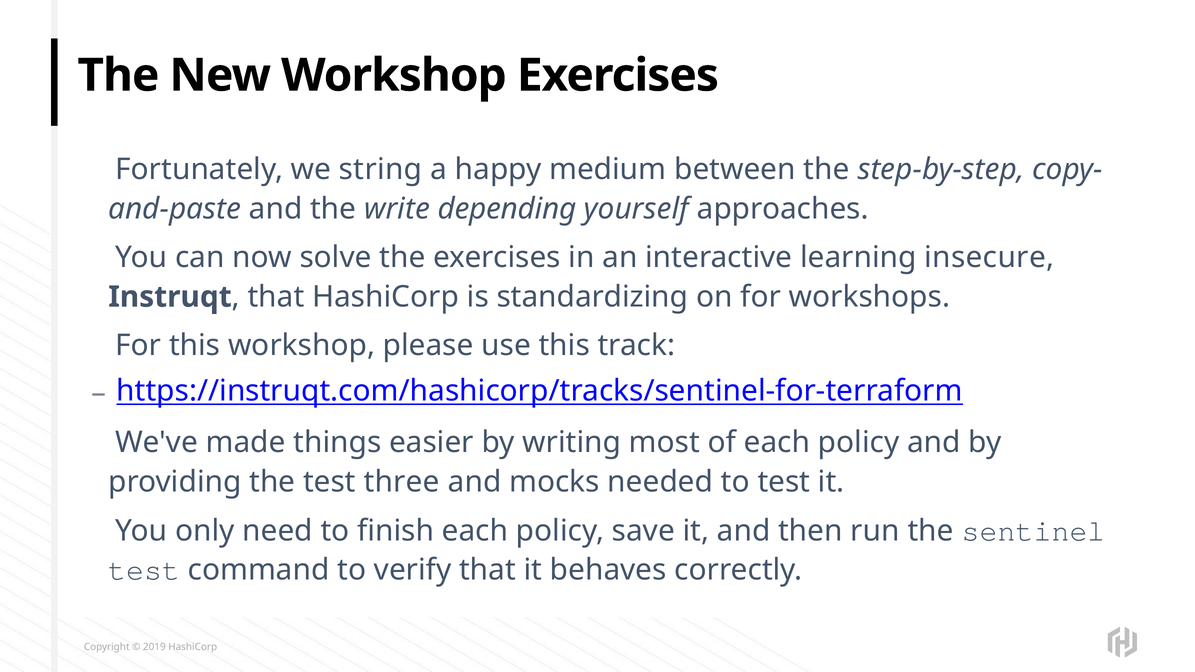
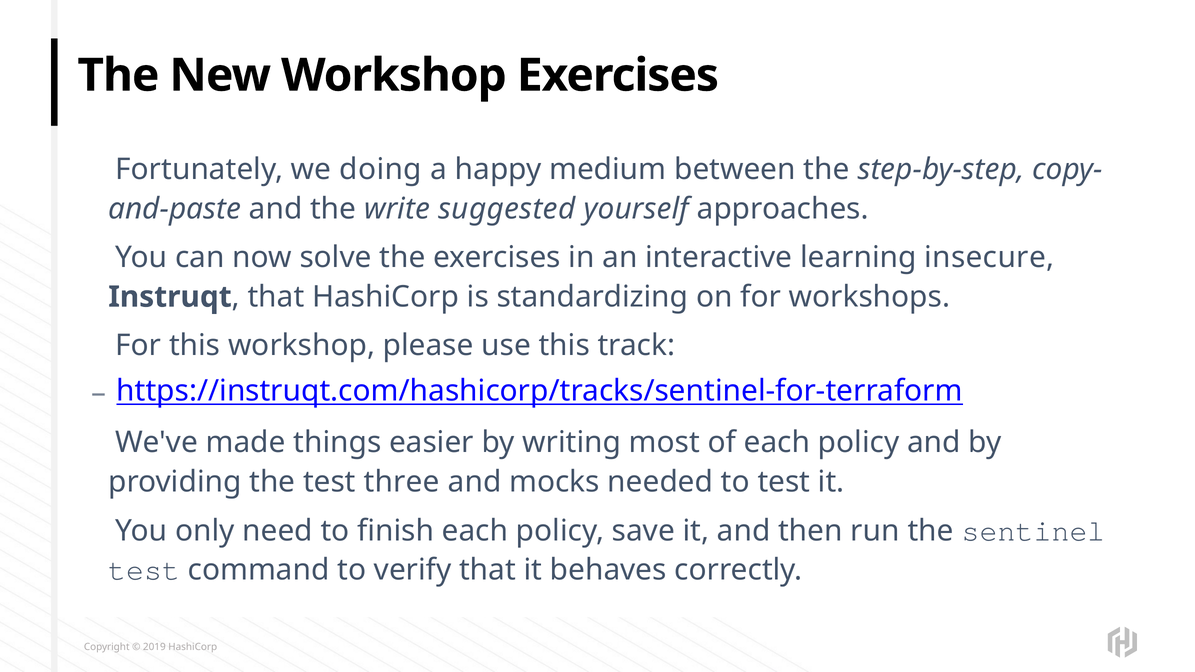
string: string -> doing
depending: depending -> suggested
